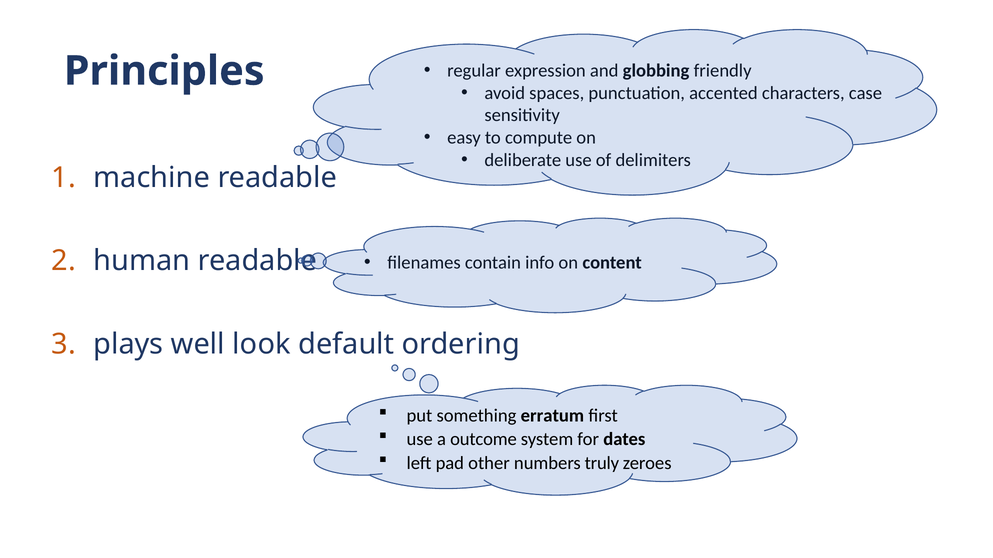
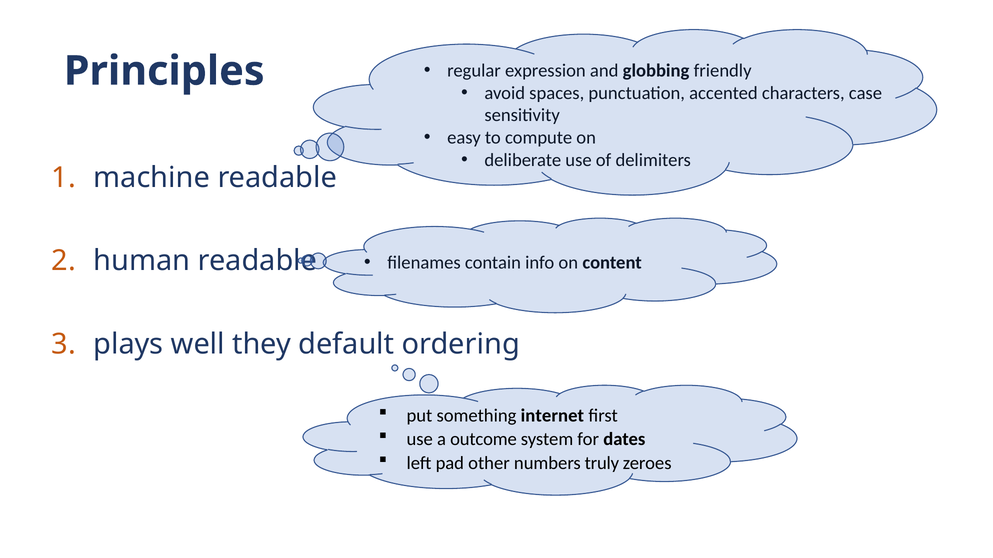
look: look -> they
erratum: erratum -> internet
